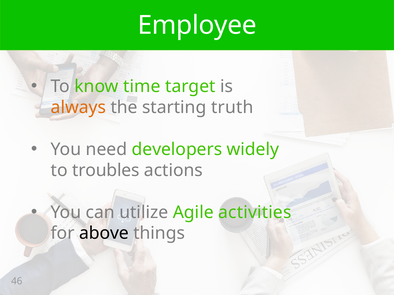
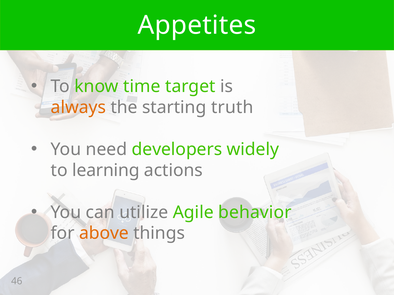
Employee: Employee -> Appetites
troubles: troubles -> learning
activities: activities -> behavior
above colour: black -> orange
